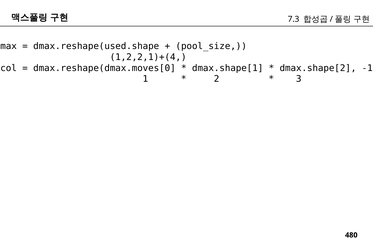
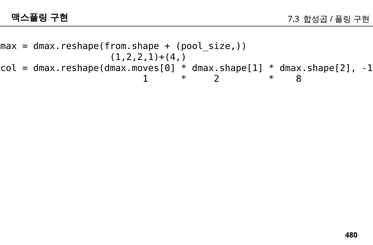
dmax.reshape(used.shape: dmax.reshape(used.shape -> dmax.reshape(from.shape
3: 3 -> 8
